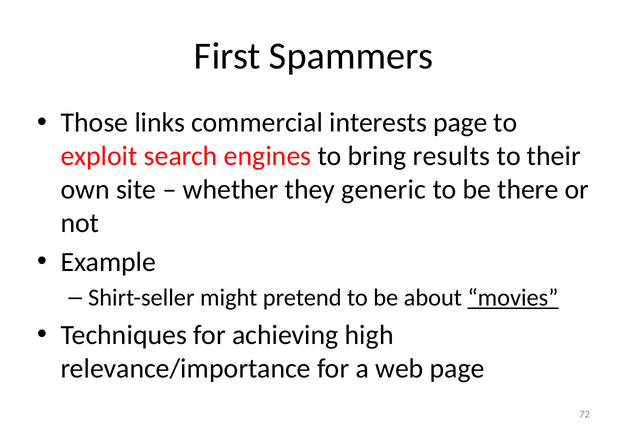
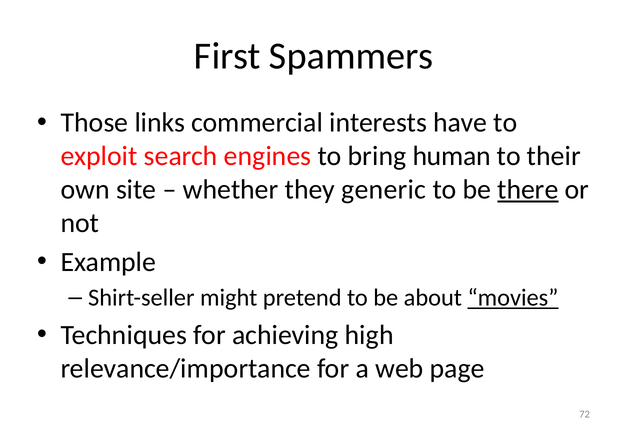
interests page: page -> have
results: results -> human
there underline: none -> present
